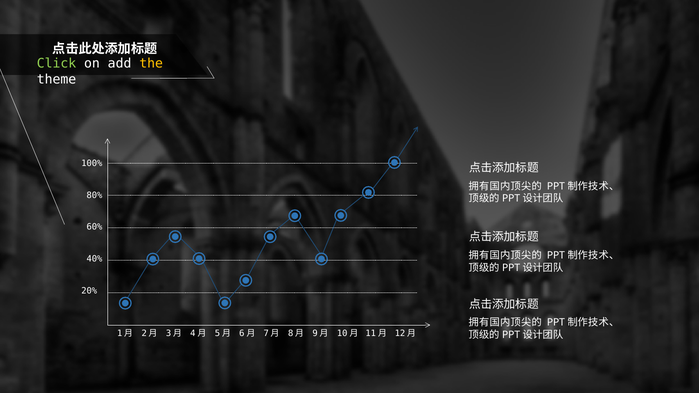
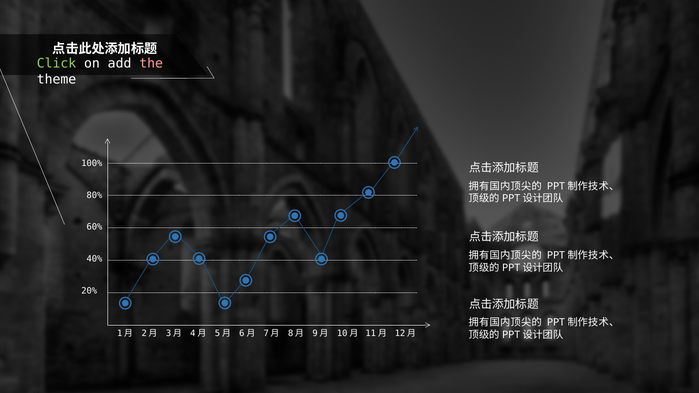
the colour: yellow -> pink
